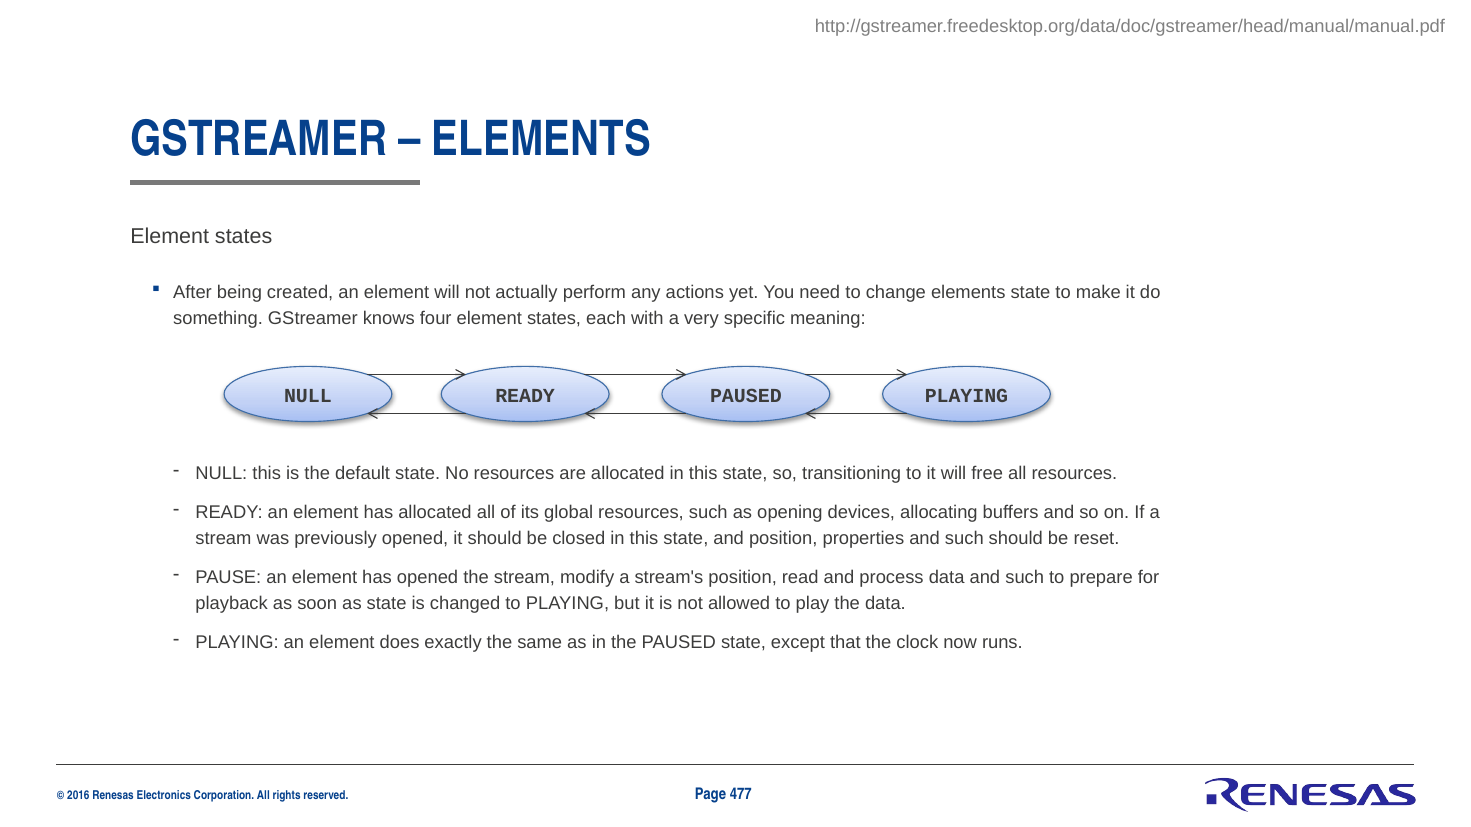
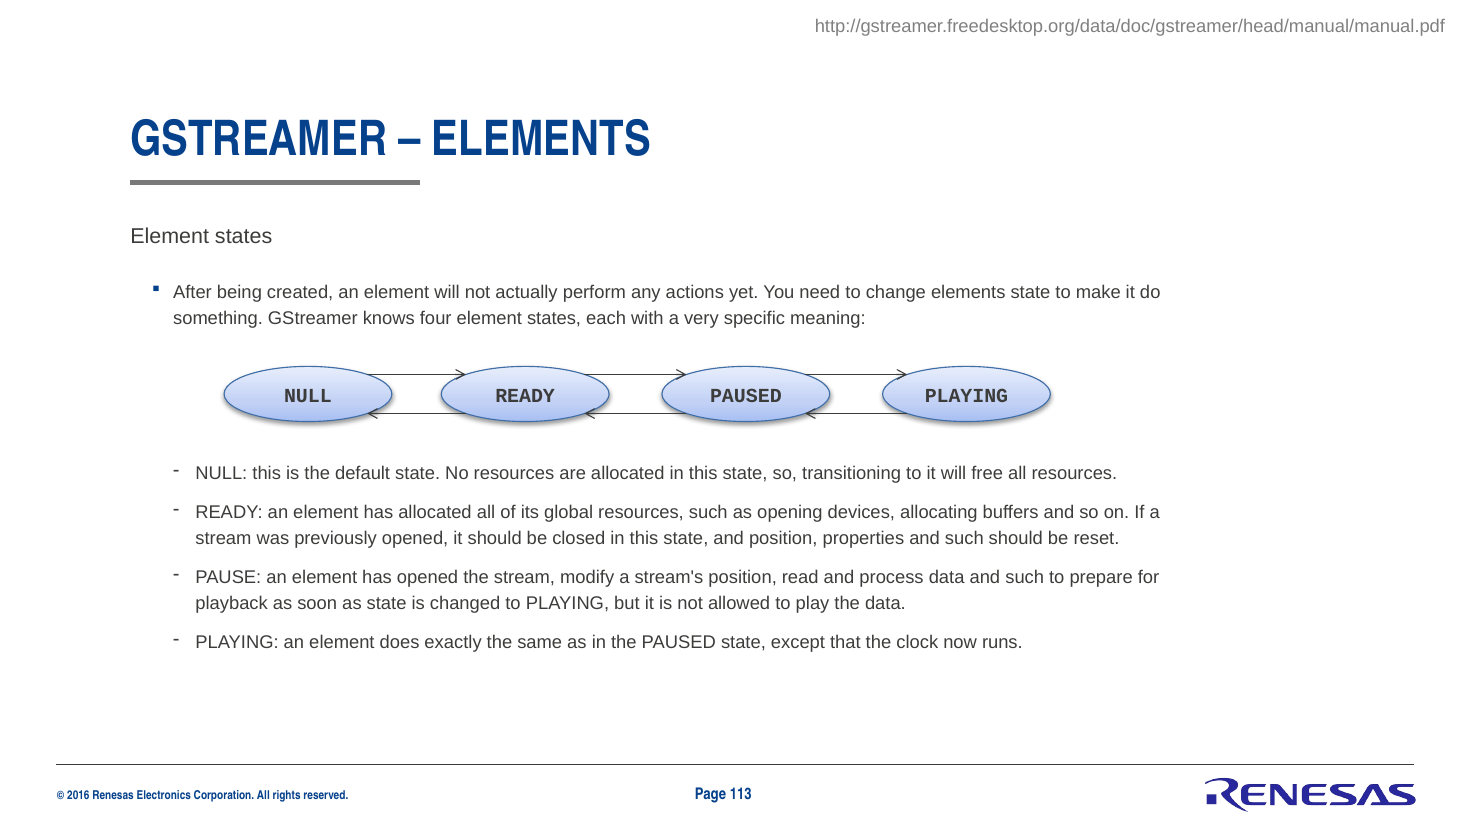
477: 477 -> 113
